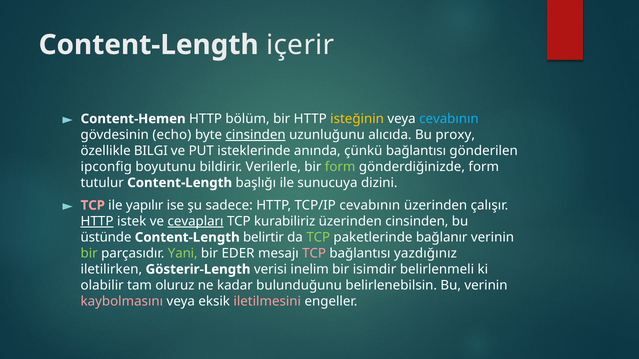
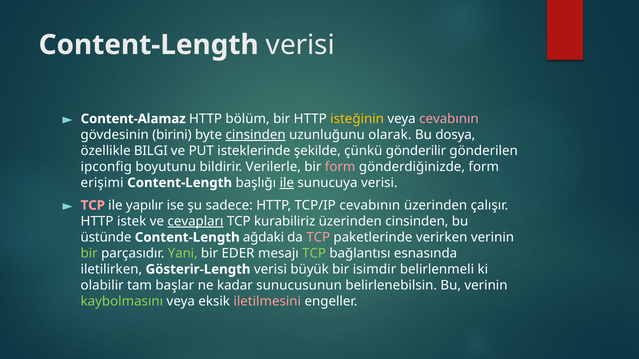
Content-Length içerir: içerir -> verisi
Content-Hemen: Content-Hemen -> Content-Alamaz
cevabının at (449, 119) colour: light blue -> pink
echo: echo -> birini
alıcıda: alıcıda -> olarak
proxy: proxy -> dosya
anında: anında -> şekilde
çünkü bağlantısı: bağlantısı -> gönderilir
form at (340, 167) colour: light green -> pink
tutulur: tutulur -> erişimi
ile at (287, 183) underline: none -> present
sunucuya dizini: dizini -> verisi
HTTP at (97, 222) underline: present -> none
belirtir: belirtir -> ağdaki
TCP at (318, 238) colour: light green -> pink
bağlanır: bağlanır -> verirken
TCP at (314, 254) colour: pink -> light green
yazdığınız: yazdığınız -> esnasında
inelim: inelim -> büyük
oluruz: oluruz -> başlar
bulunduğunu: bulunduğunu -> sunucusunun
kaybolmasını colour: pink -> light green
